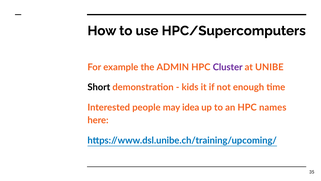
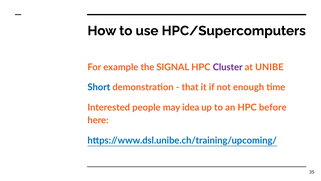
ADMIN: ADMIN -> SIGNAL
Short colour: black -> blue
kids: kids -> that
names: names -> before
